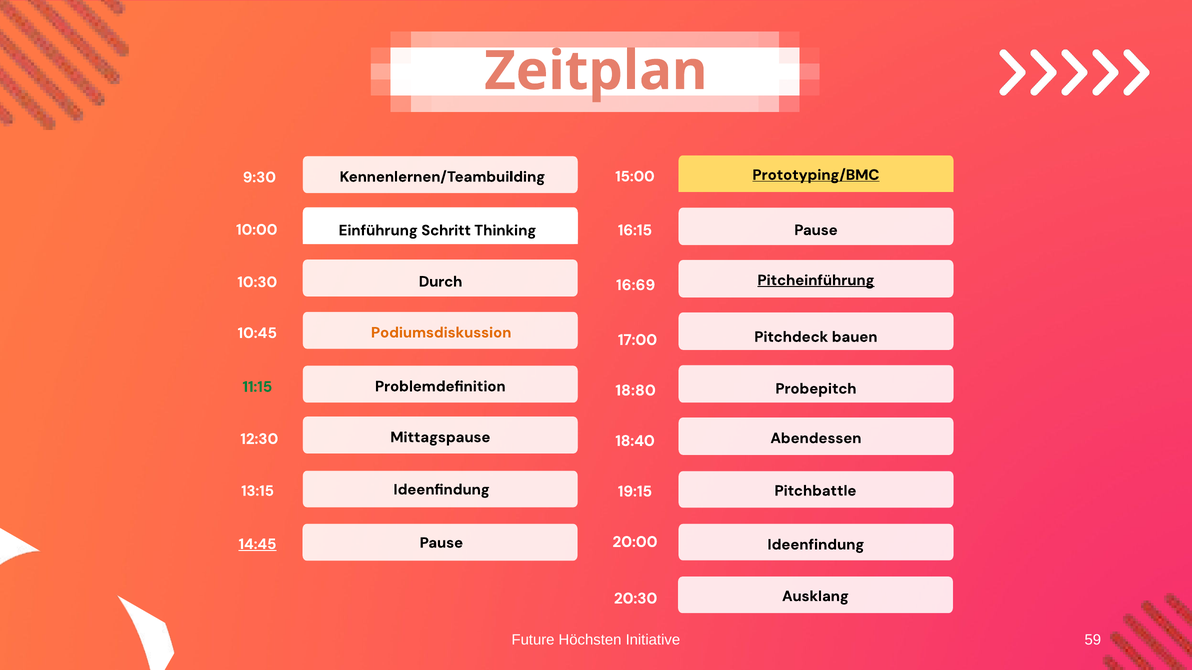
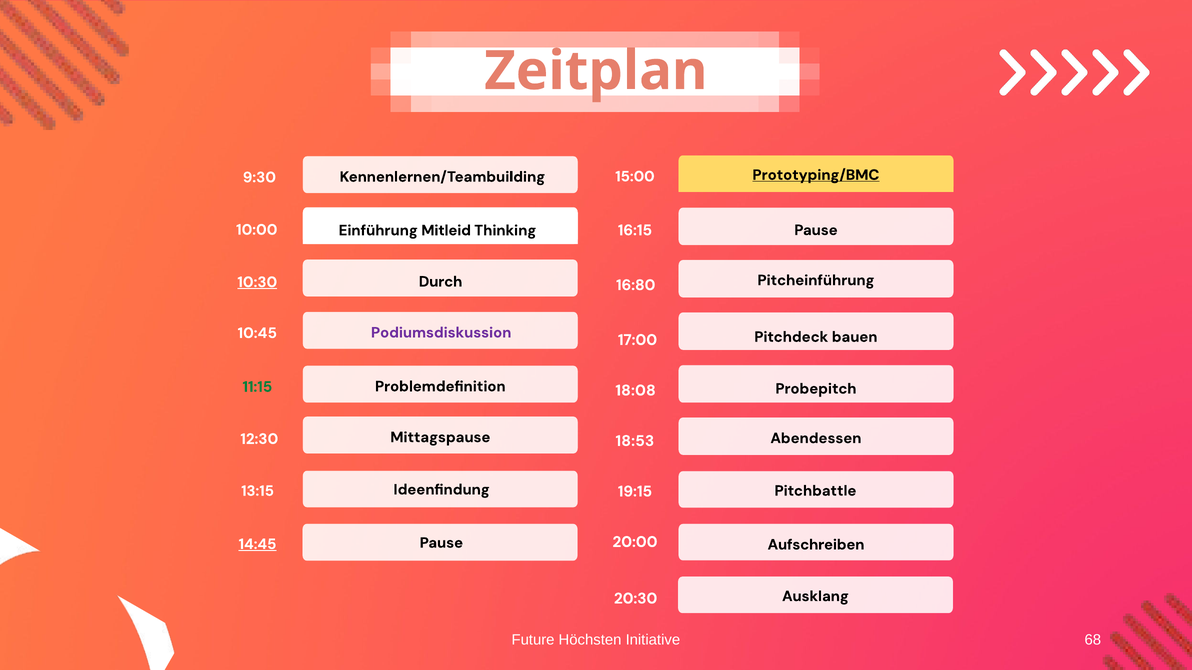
Schritt: Schritt -> Mitleid
Pitcheinführung underline: present -> none
10:30 underline: none -> present
16:69: 16:69 -> 16:80
Podiumsdiskussion colour: orange -> purple
18:80: 18:80 -> 18:08
18:40: 18:40 -> 18:53
Ideenfindung at (816, 545): Ideenfindung -> Aufschreiben
59: 59 -> 68
